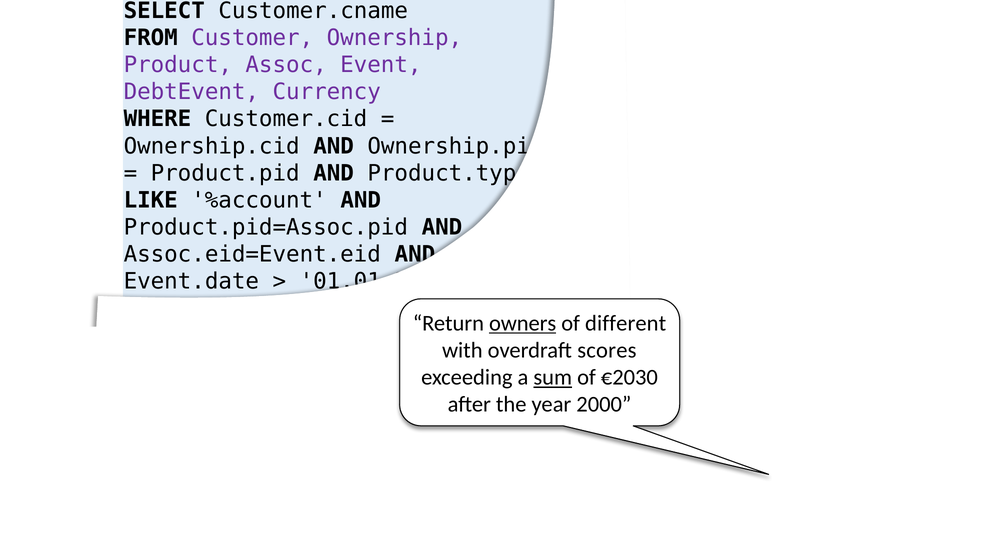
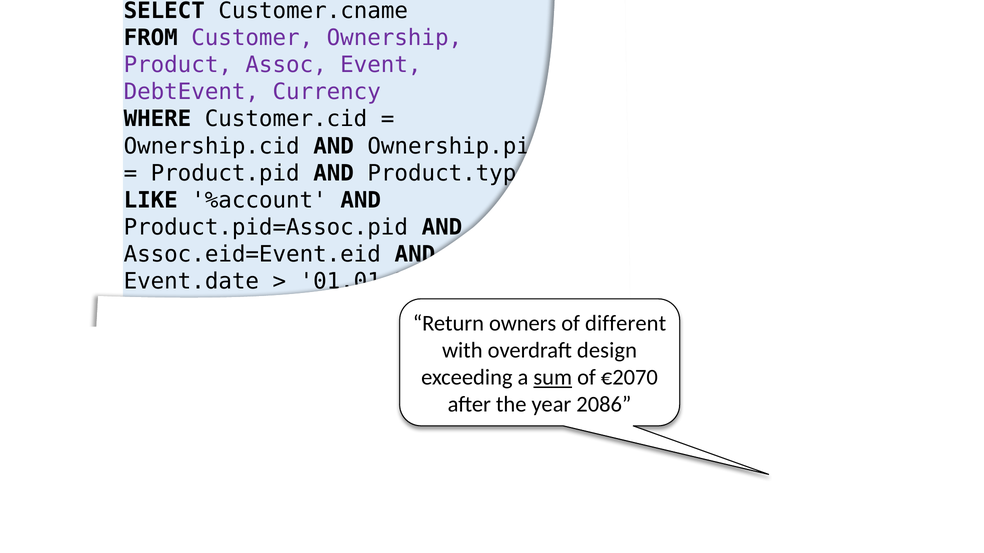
owners underline: present -> none
scores: scores -> design
€2030: €2030 -> €2070
year 2000: 2000 -> 2086
